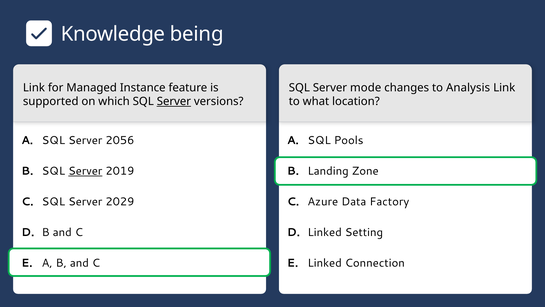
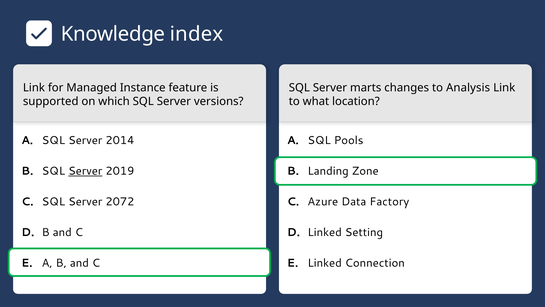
being: being -> index
mode: mode -> marts
Server at (174, 101) underline: present -> none
2056: 2056 -> 2014
2029: 2029 -> 2072
